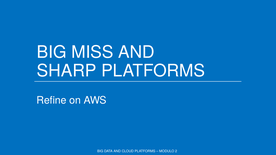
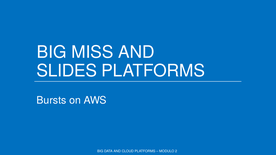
SHARP: SHARP -> SLIDES
Refine: Refine -> Bursts
